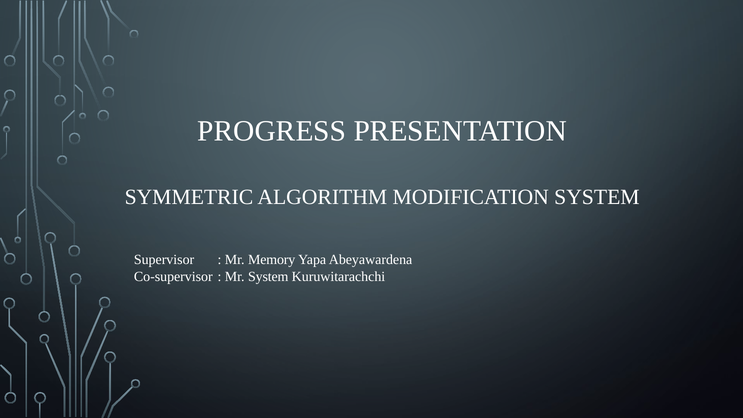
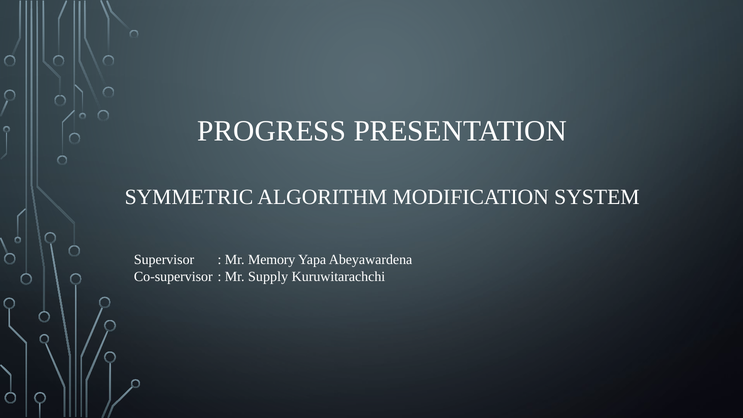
Mr System: System -> Supply
